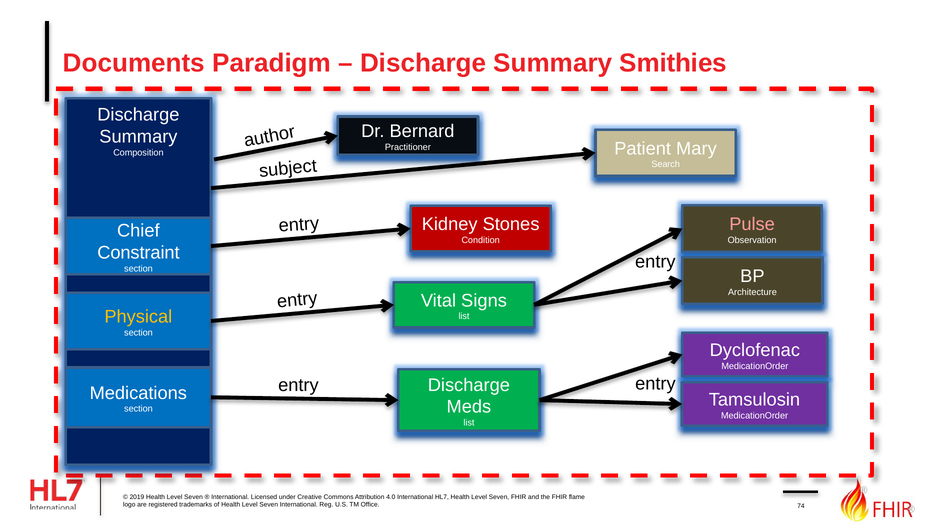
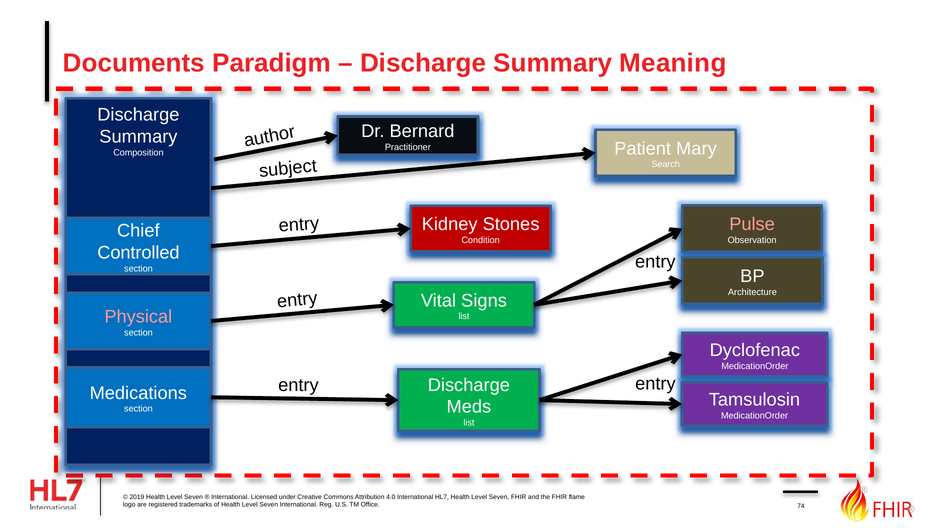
Smithies: Smithies -> Meaning
Constraint: Constraint -> Controlled
Physical colour: yellow -> pink
